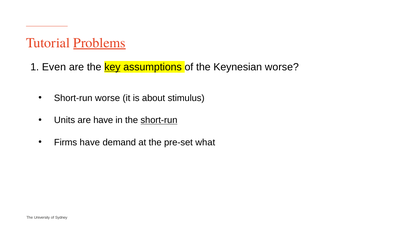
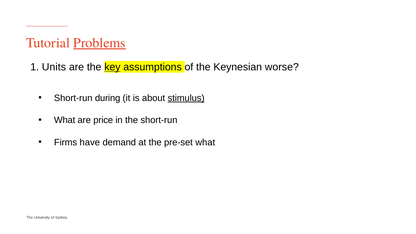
Even: Even -> Units
Short-run worse: worse -> during
stimulus underline: none -> present
Units at (65, 120): Units -> What
are have: have -> price
short-run at (159, 120) underline: present -> none
